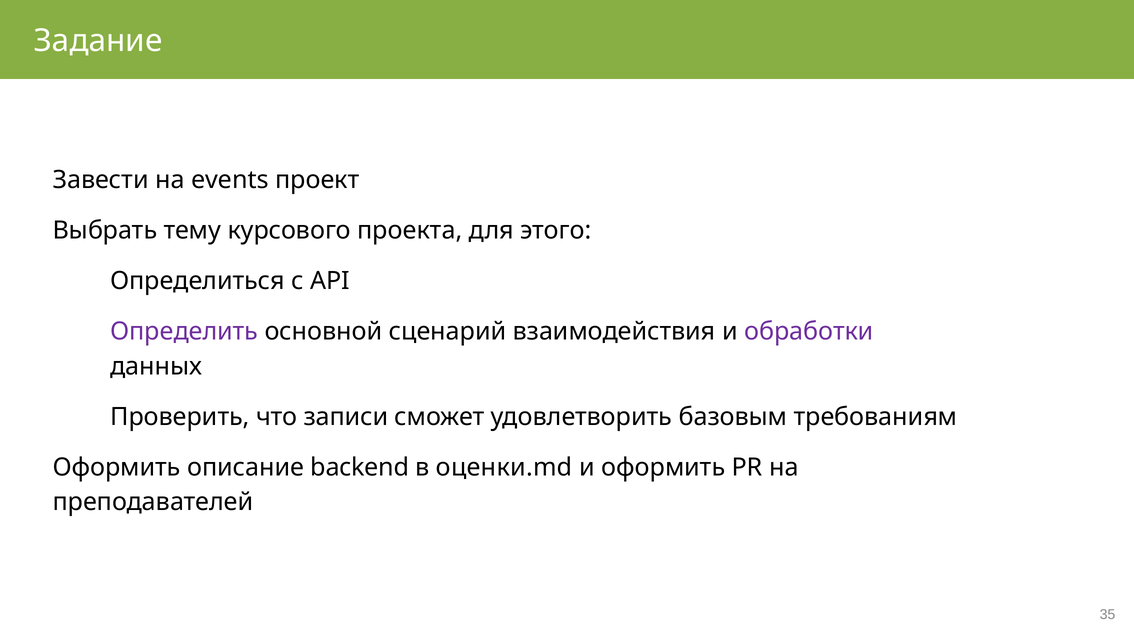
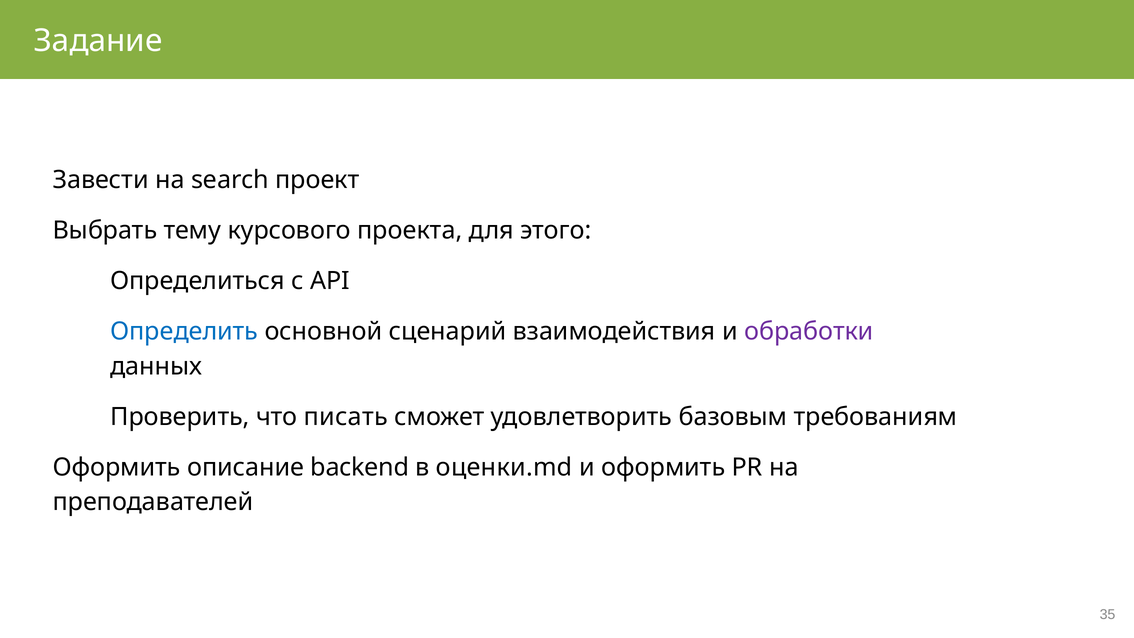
events: events -> search
Определить colour: purple -> blue
записи: записи -> писать
